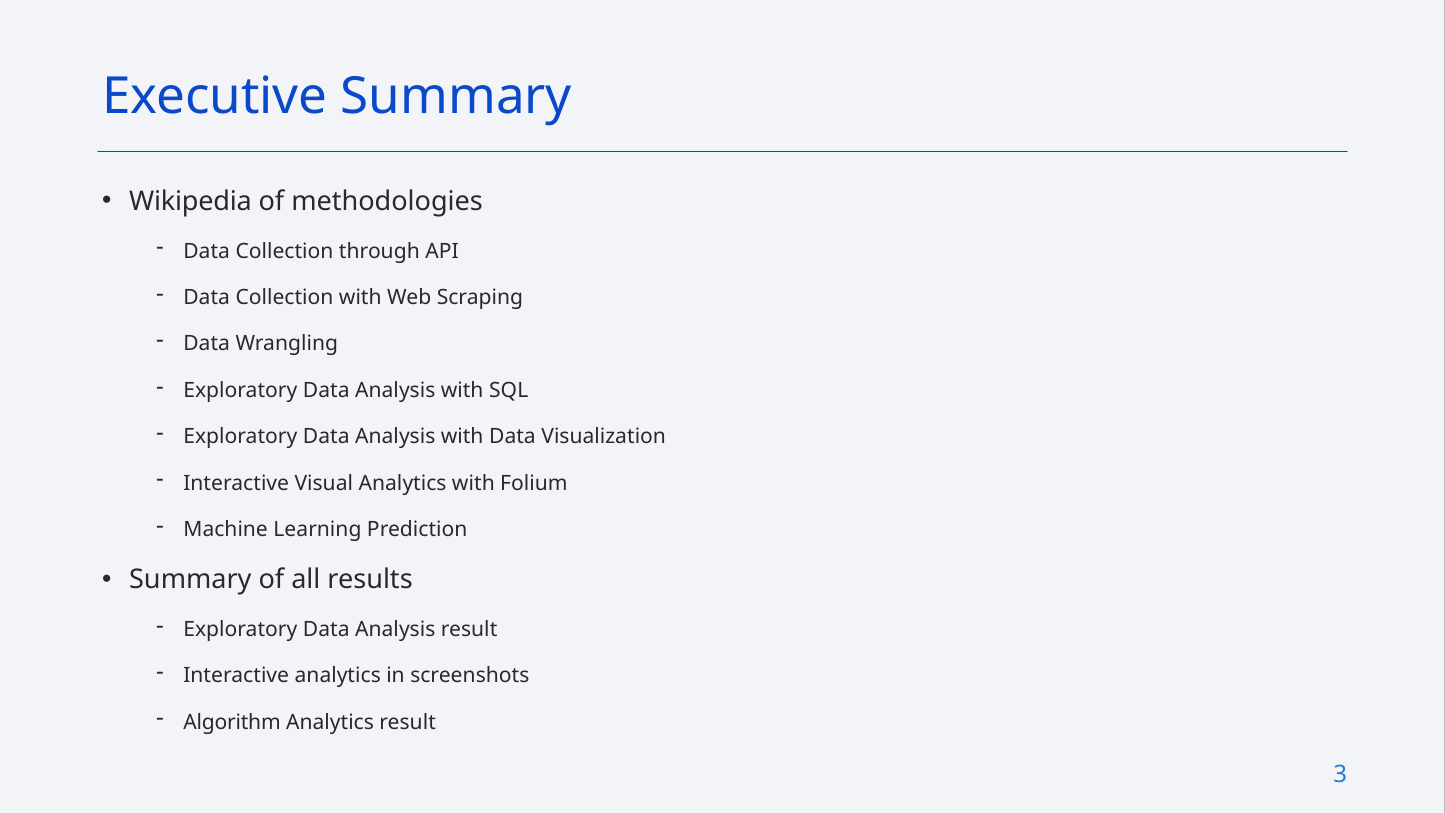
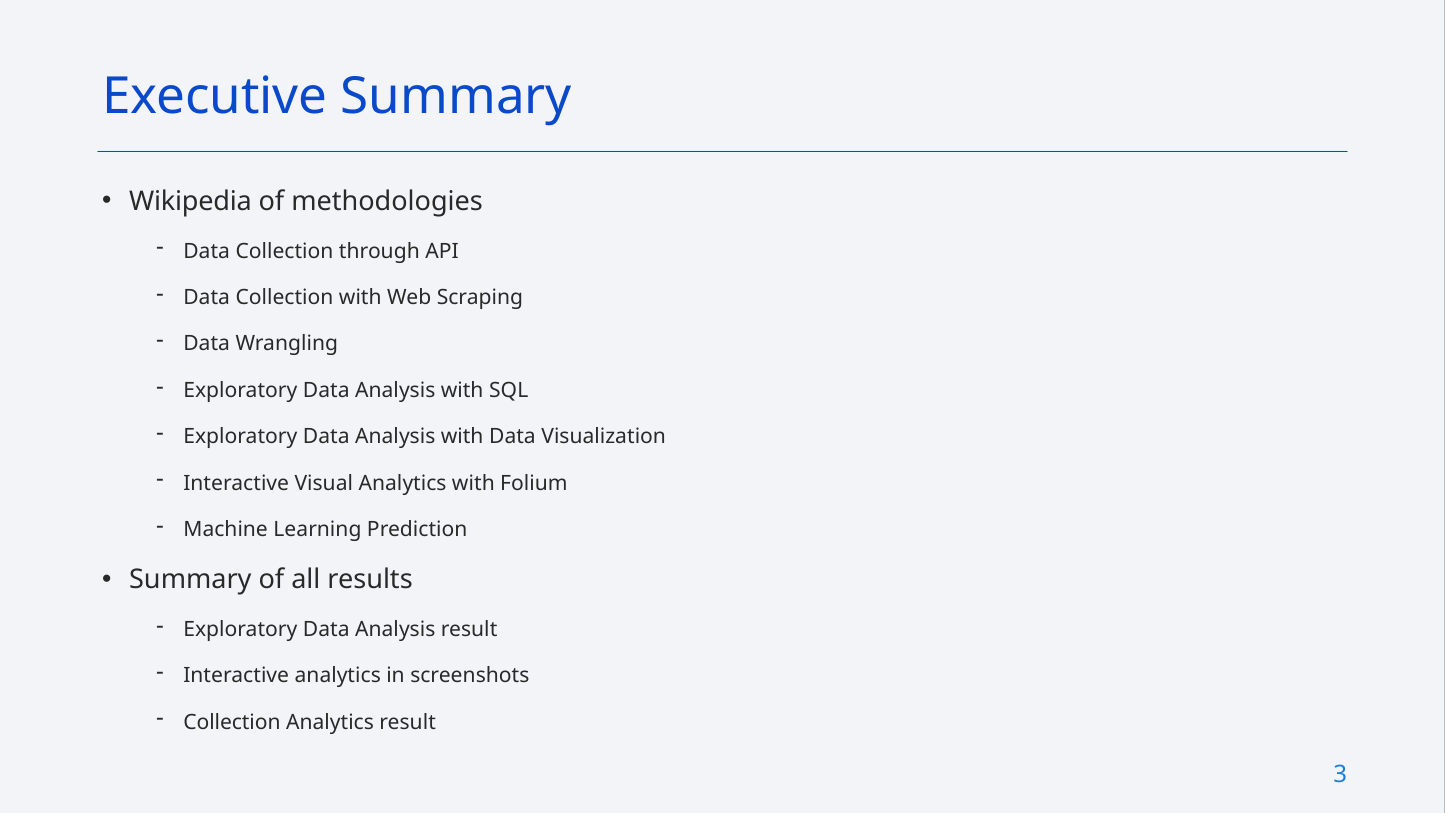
Algorithm at (232, 722): Algorithm -> Collection
